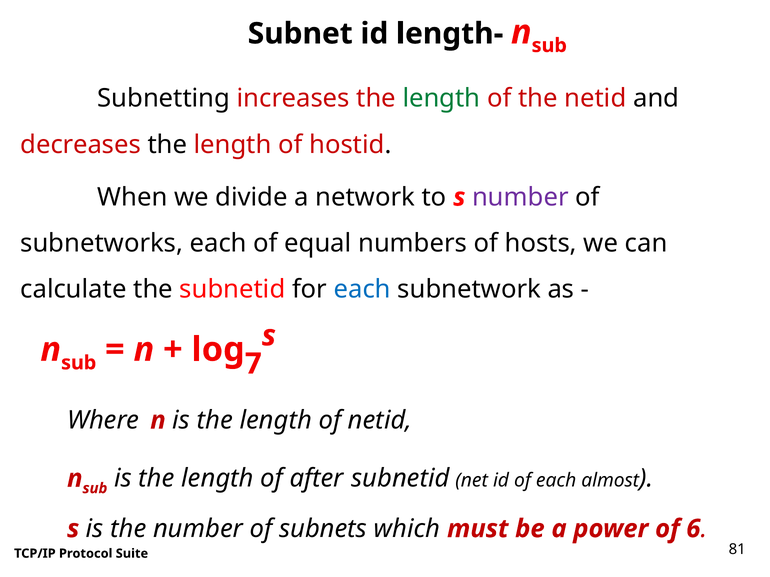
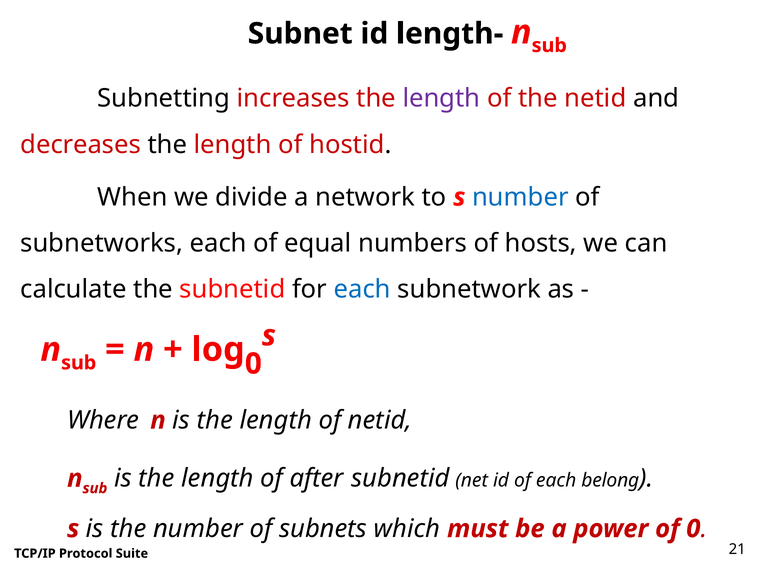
length at (441, 99) colour: green -> purple
number at (520, 197) colour: purple -> blue
7 at (253, 364): 7 -> 0
almost: almost -> belong
of 6: 6 -> 0
81: 81 -> 21
